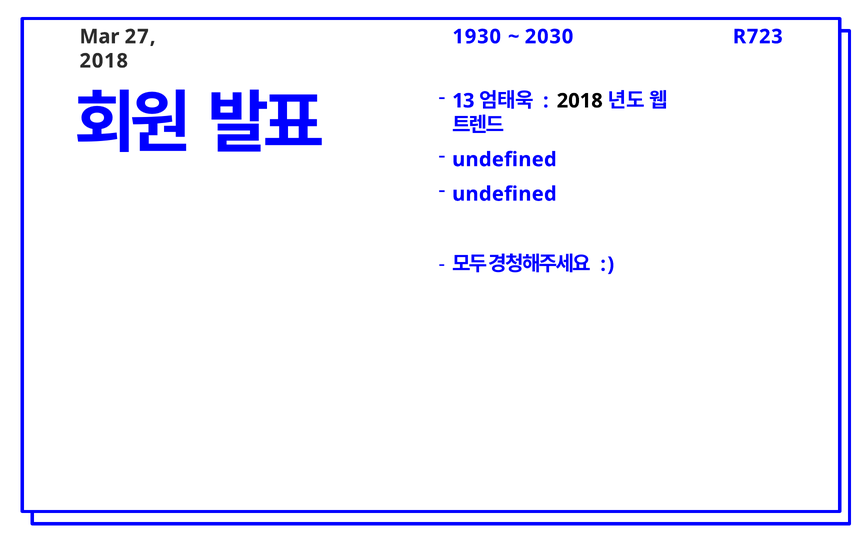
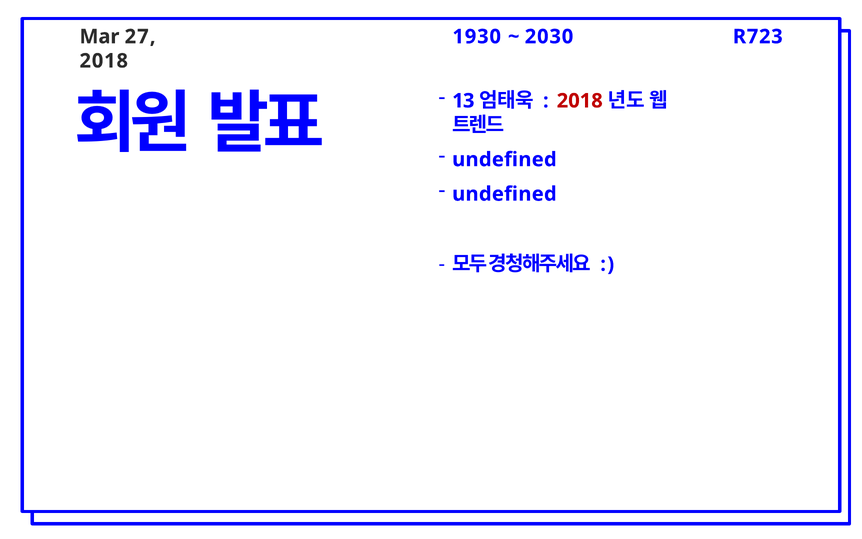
2018 at (580, 101) colour: black -> red
